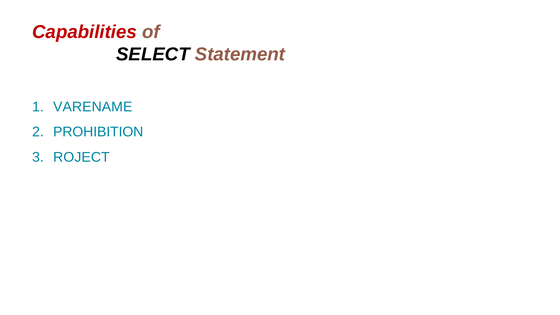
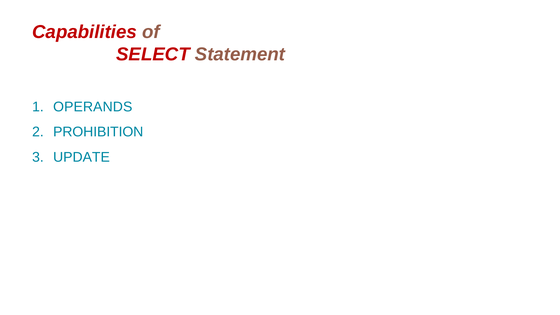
SELECT colour: black -> red
VARENAME: VARENAME -> OPERANDS
ROJECT: ROJECT -> UPDATE
